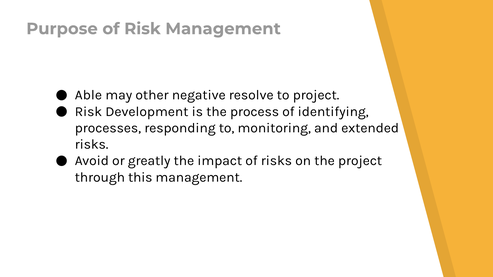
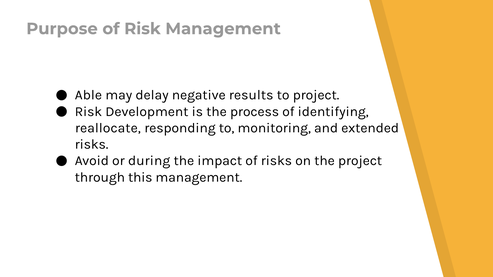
other: other -> delay
resolve: resolve -> results
processes: processes -> reallocate
greatly: greatly -> during
